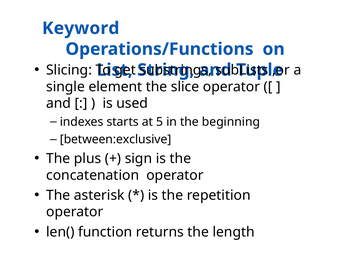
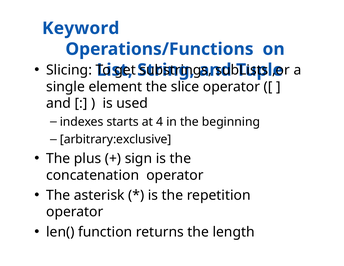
5: 5 -> 4
between:exclusive: between:exclusive -> arbitrary:exclusive
